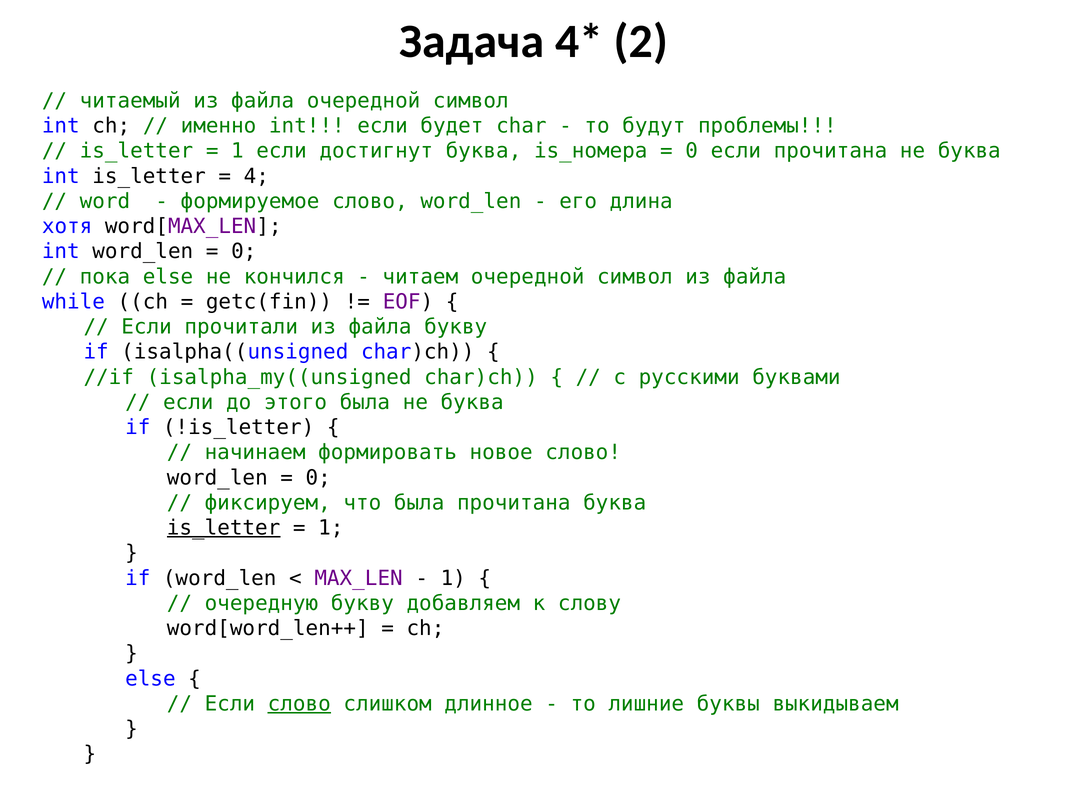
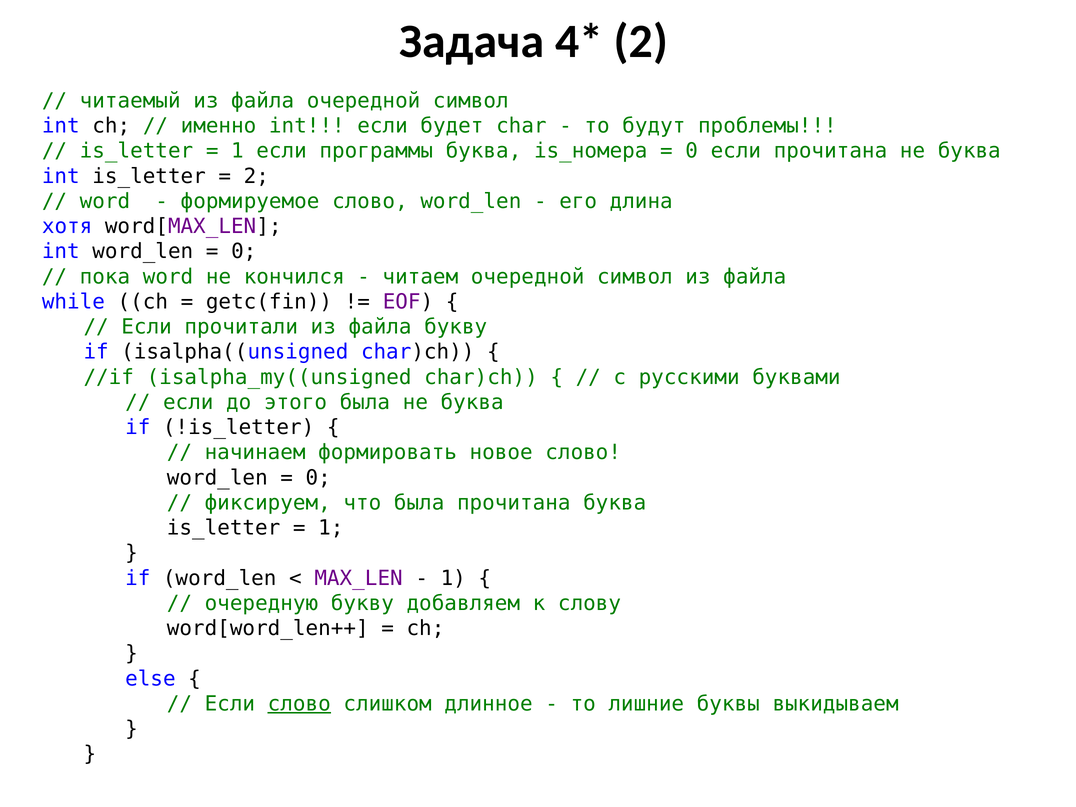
достигнут: достигнут -> программы
4 at (256, 176): 4 -> 2
пока else: else -> word
is_letter at (224, 528) underline: present -> none
